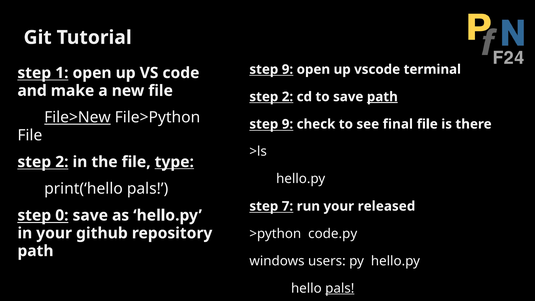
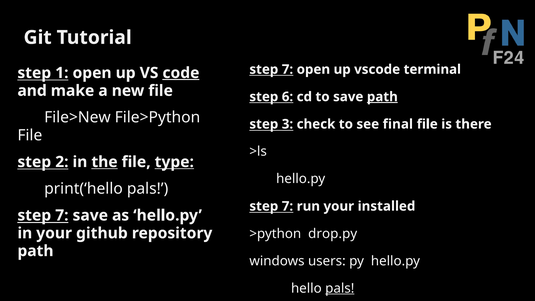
9 at (287, 69): 9 -> 7
code underline: none -> present
2 at (287, 97): 2 -> 6
File>New underline: present -> none
9 at (287, 124): 9 -> 3
the underline: none -> present
released: released -> installed
0 at (62, 215): 0 -> 7
code.py: code.py -> drop.py
